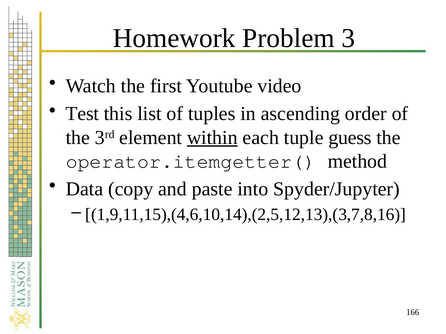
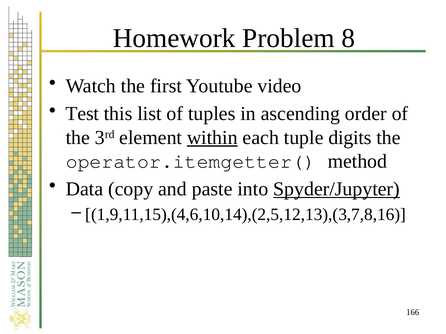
3: 3 -> 8
guess: guess -> digits
Spyder/Jupyter underline: none -> present
